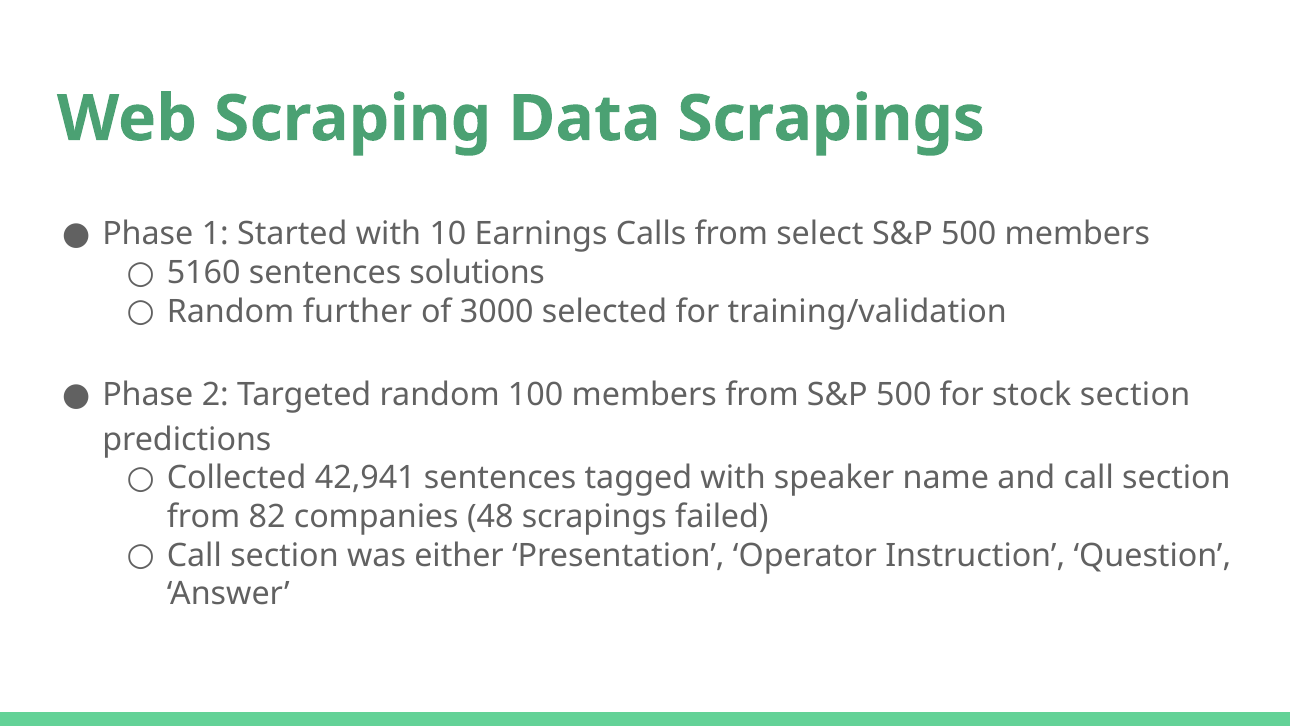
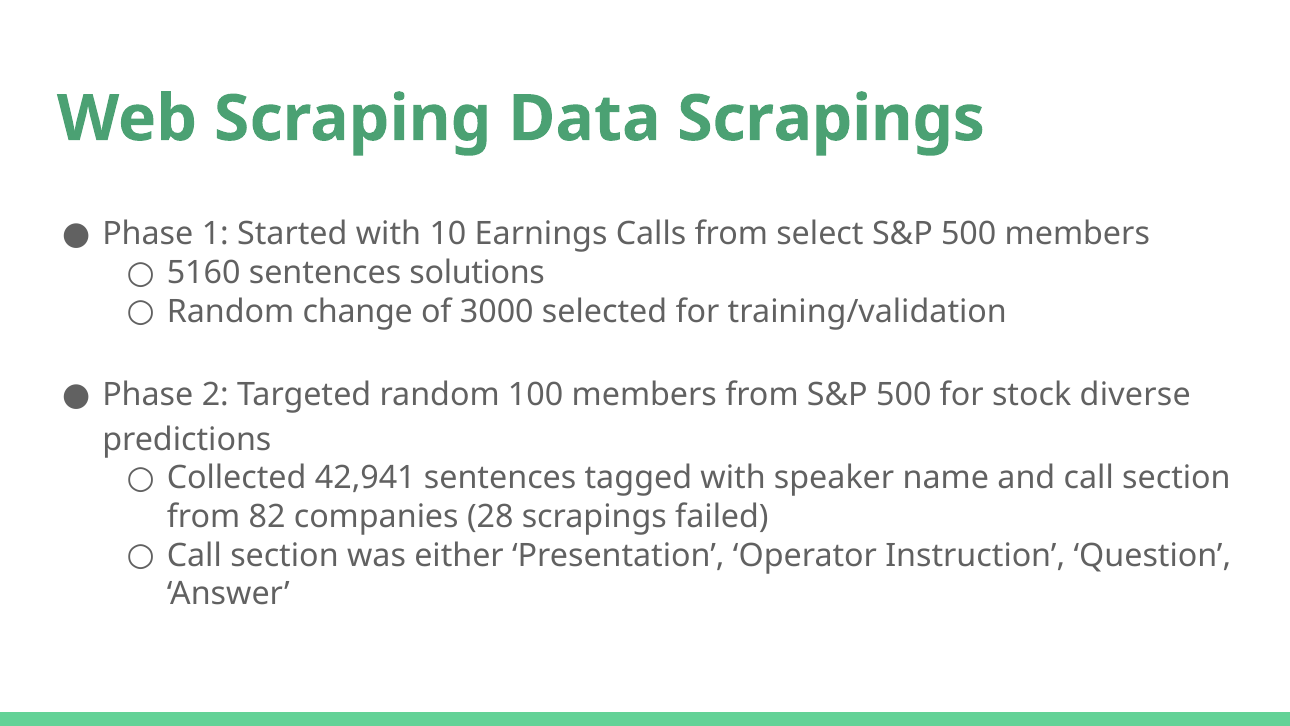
further: further -> change
stock section: section -> diverse
48: 48 -> 28
